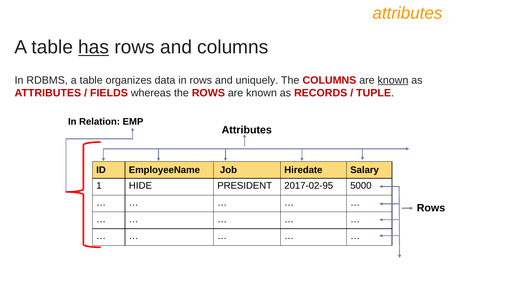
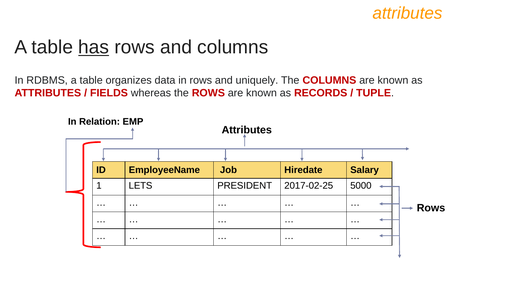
known at (393, 80) underline: present -> none
HIDE: HIDE -> LETS
2017-02-95: 2017-02-95 -> 2017-02-25
